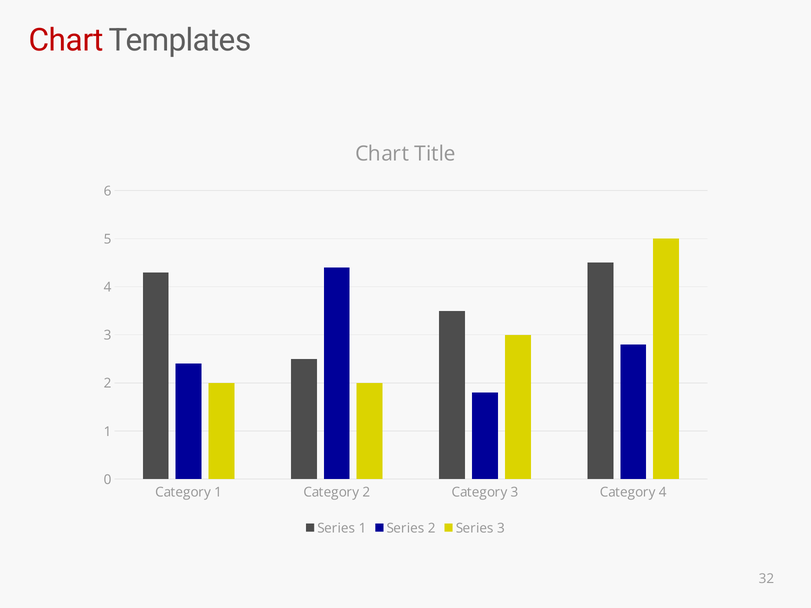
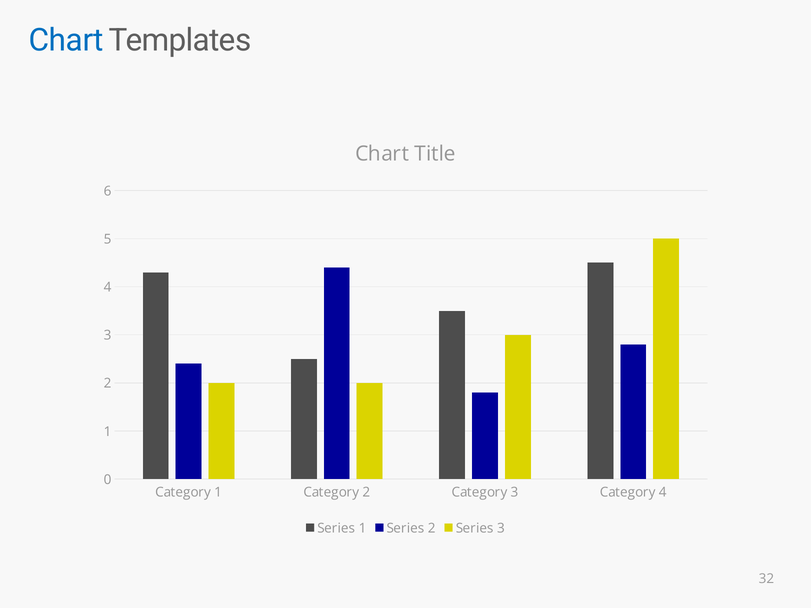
Chart at (66, 40) colour: red -> blue
